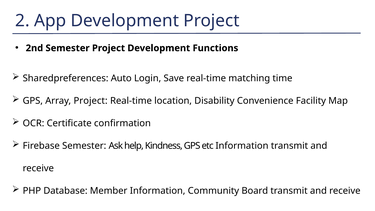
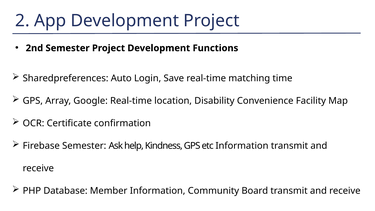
Array Project: Project -> Google
